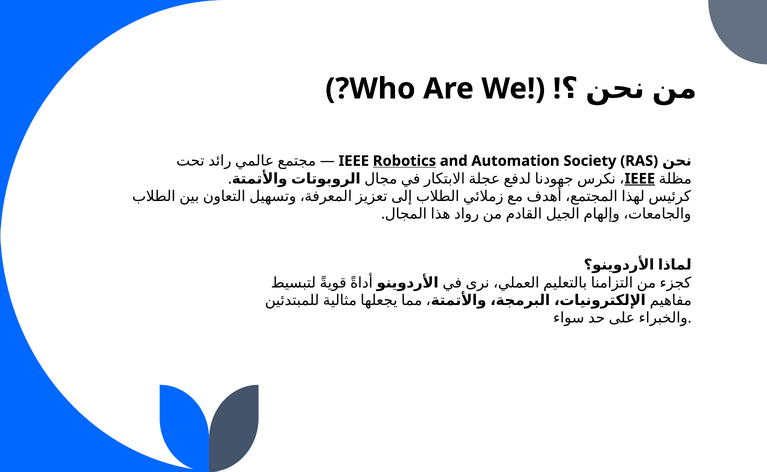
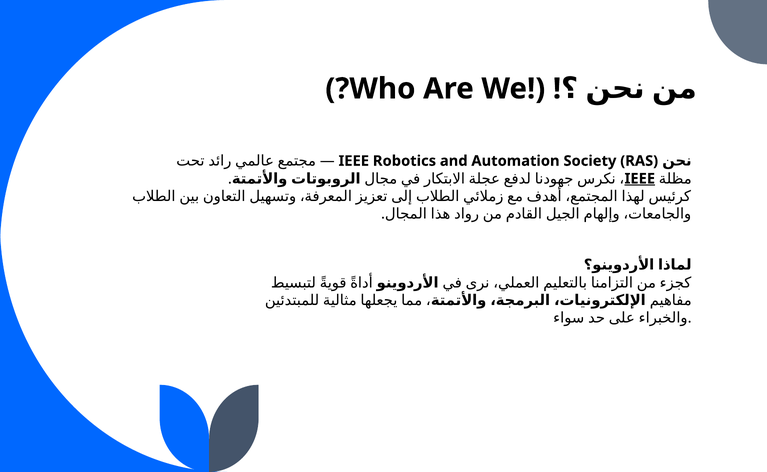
Robotics underline: present -> none
